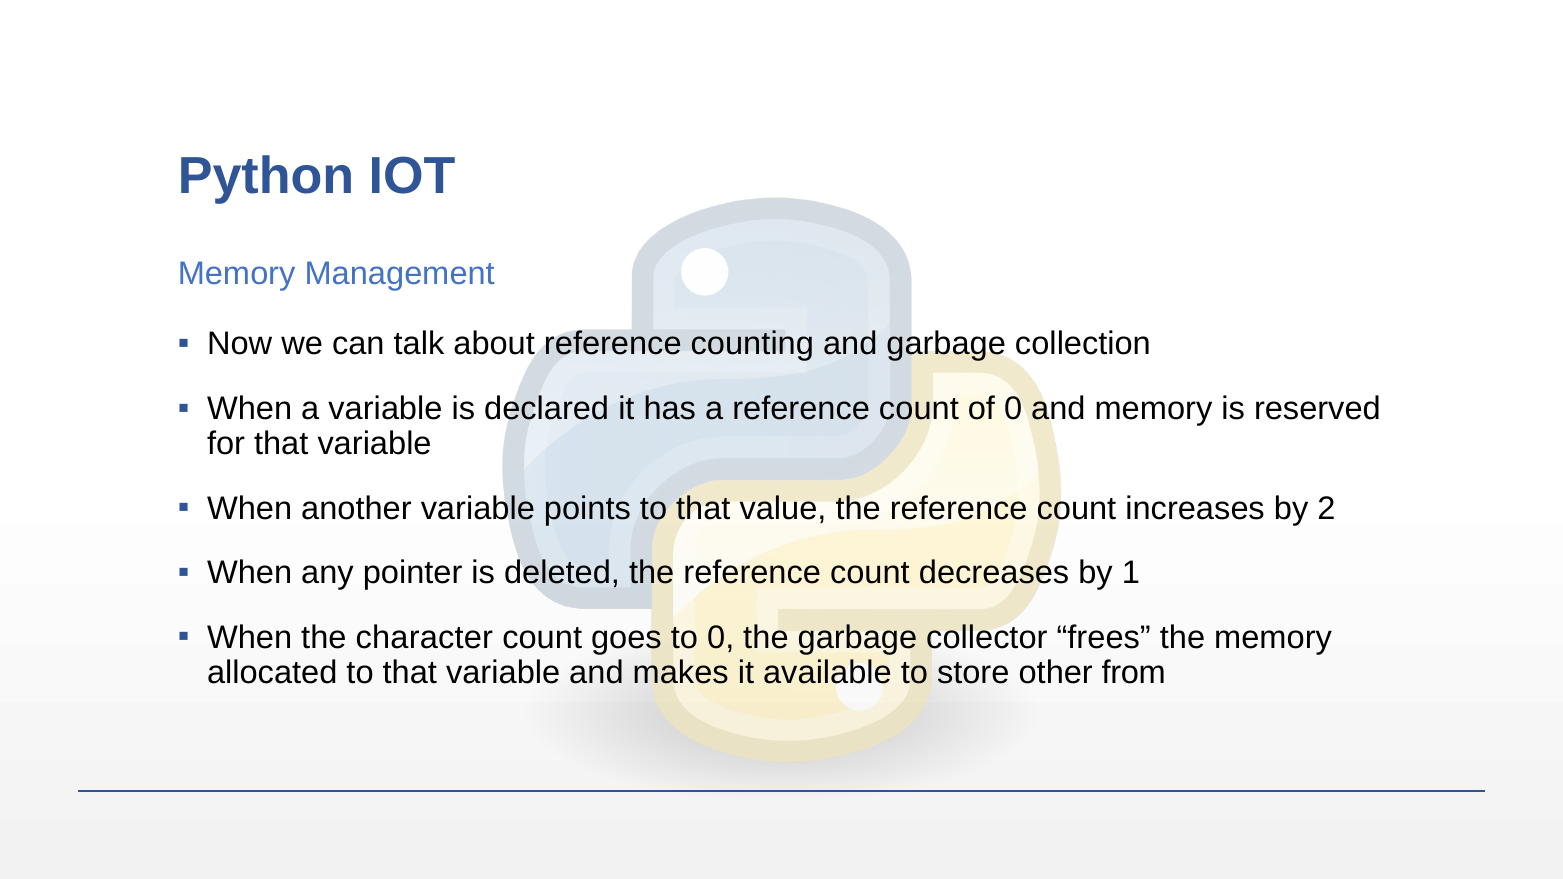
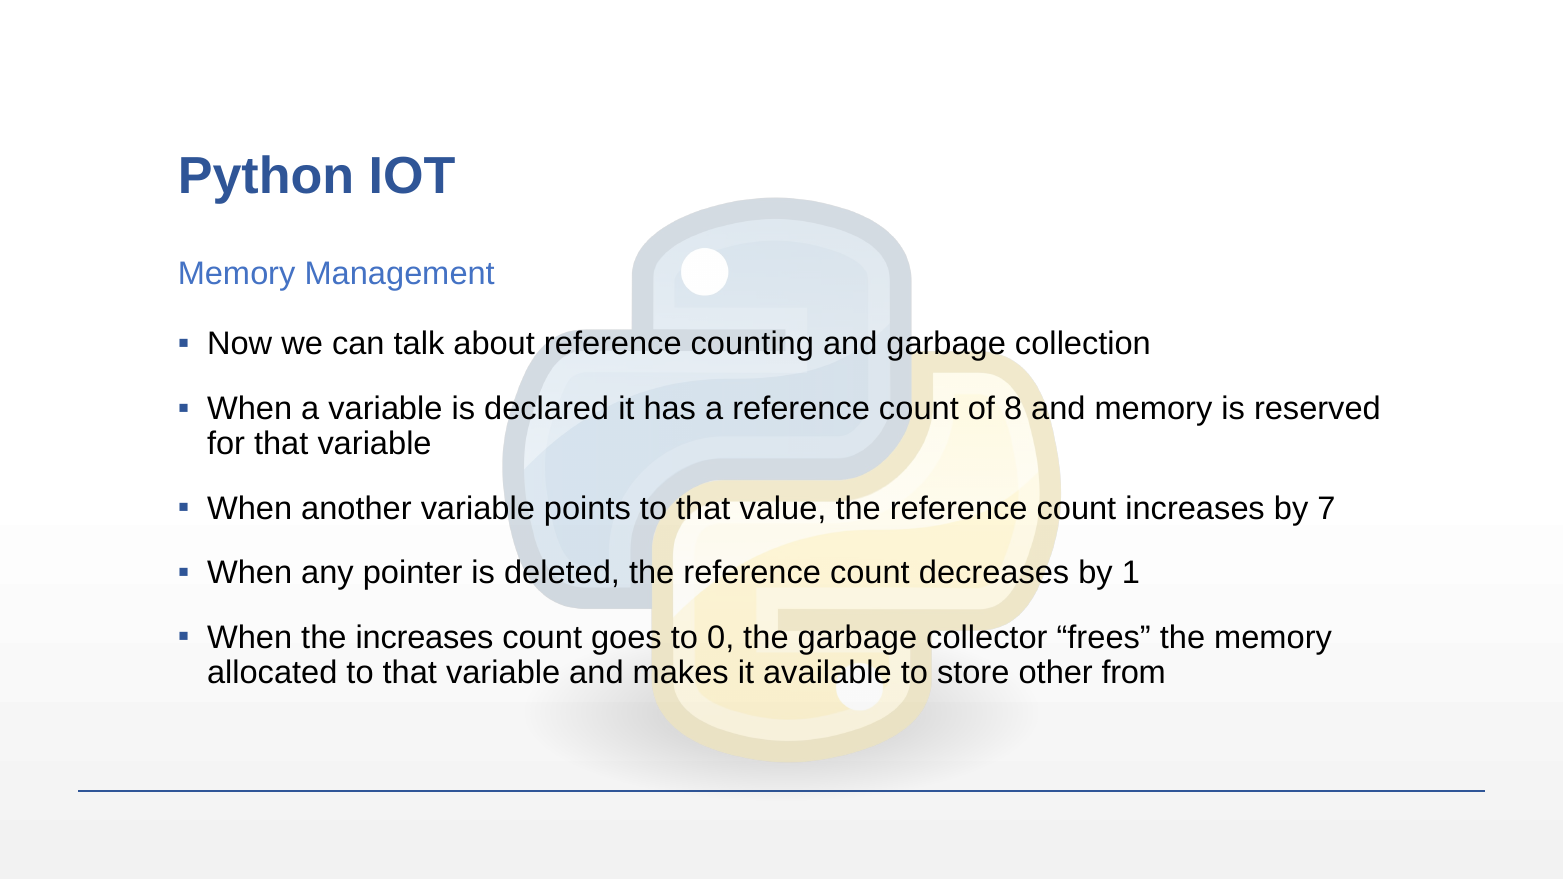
of 0: 0 -> 8
2: 2 -> 7
the character: character -> increases
